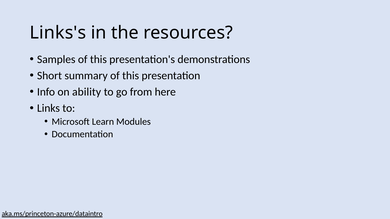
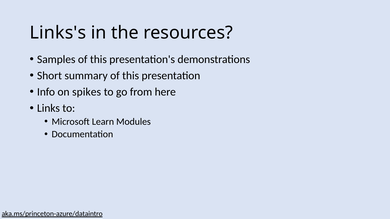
ability: ability -> spikes
